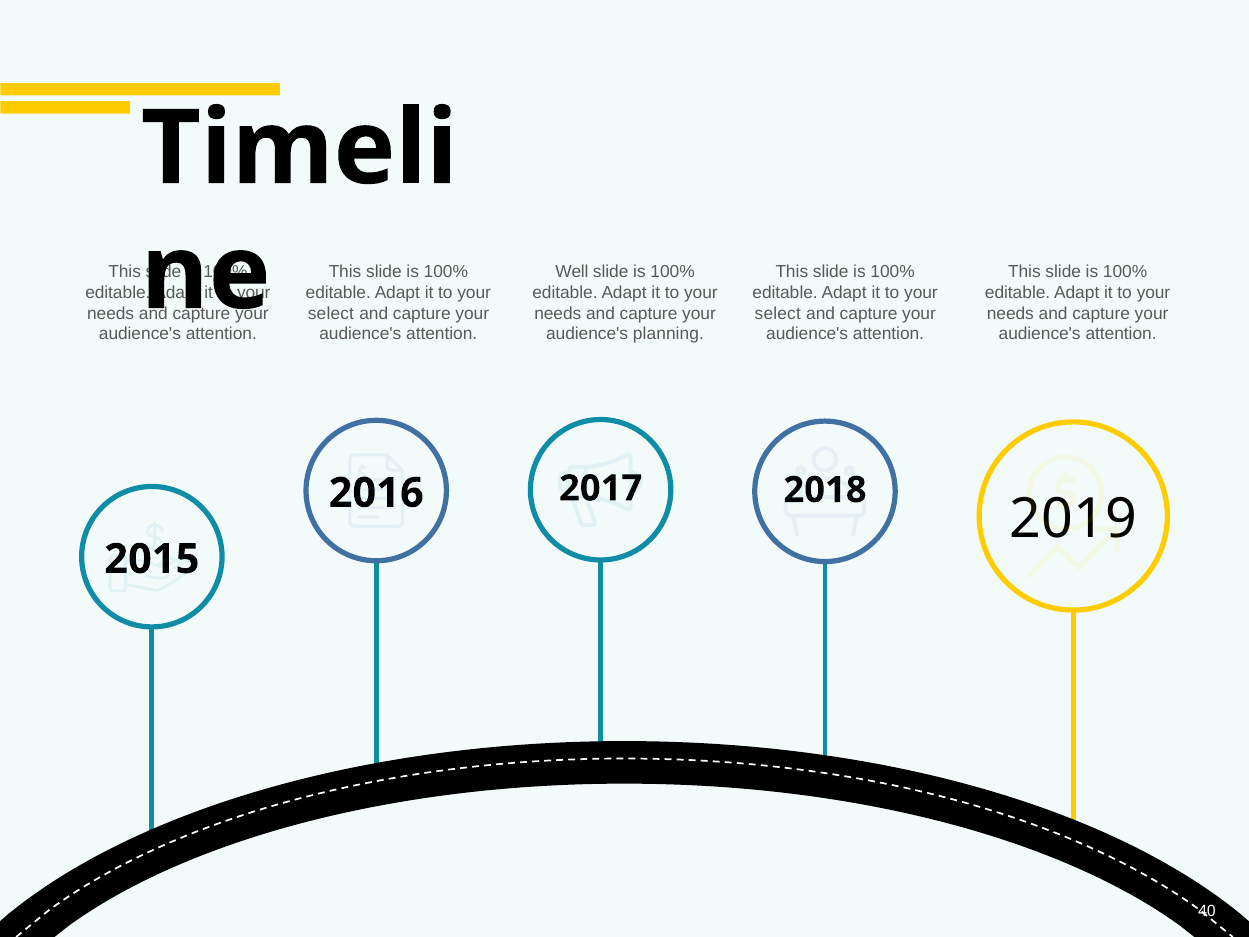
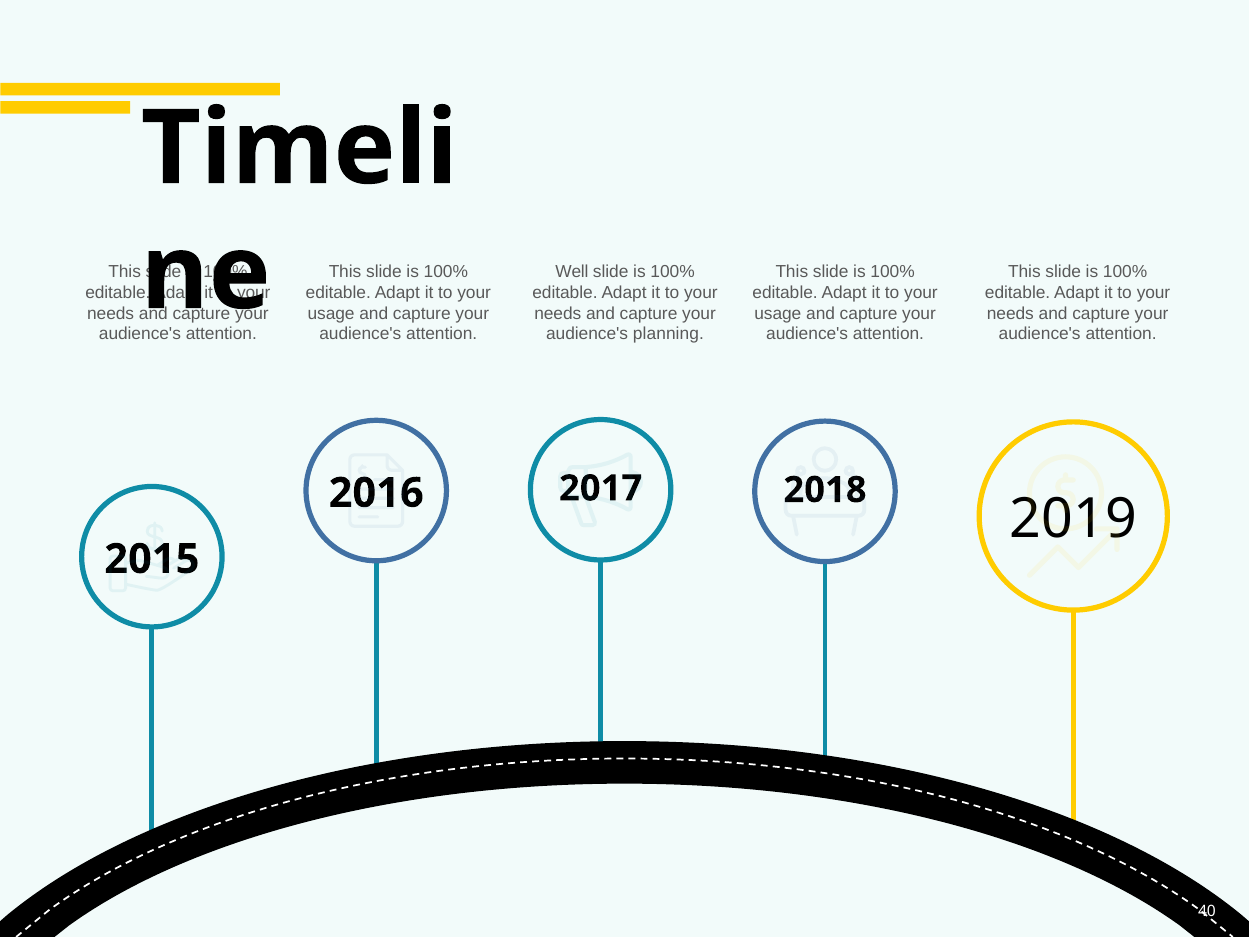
select at (331, 313): select -> usage
select at (778, 313): select -> usage
